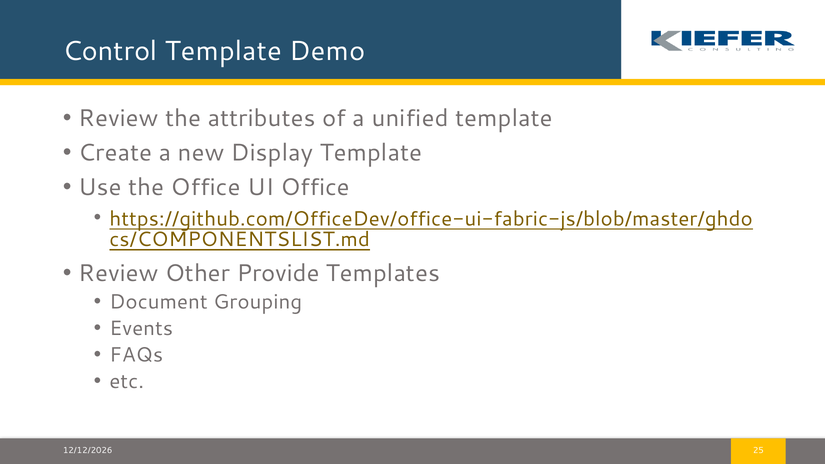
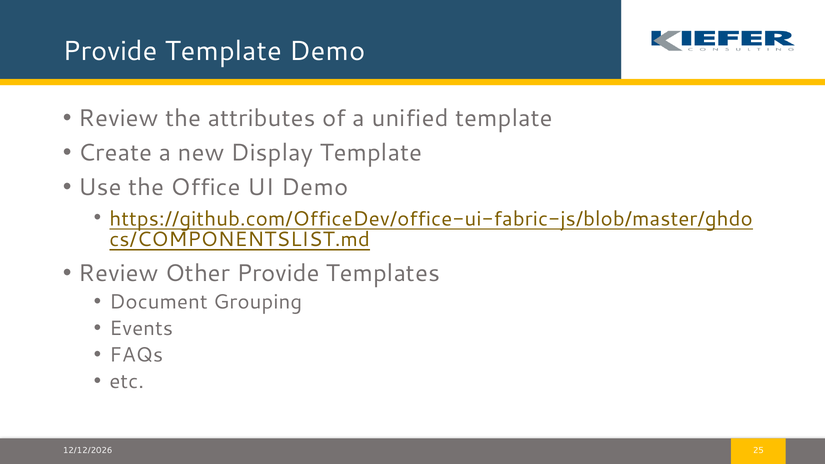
Control at (110, 51): Control -> Provide
UI Office: Office -> Demo
